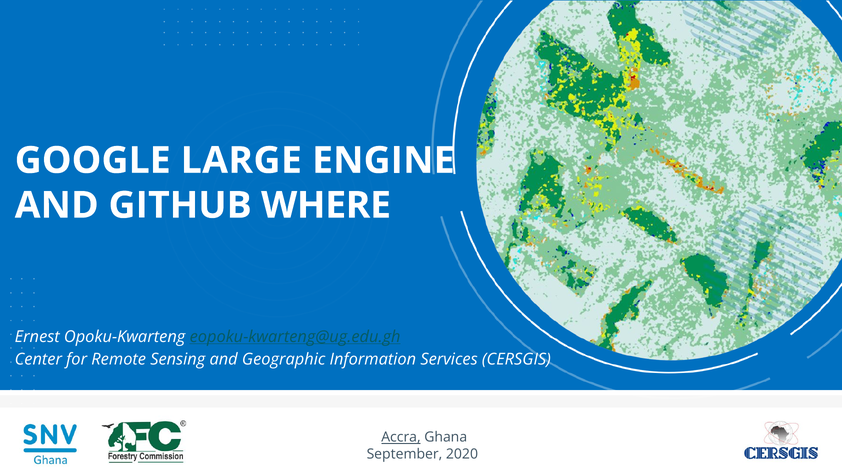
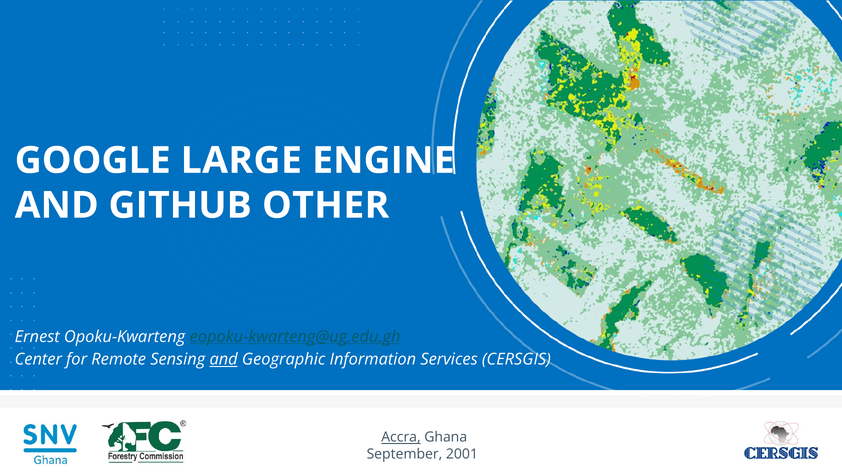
WHERE: WHERE -> OTHER
and at (224, 360) underline: none -> present
2020: 2020 -> 2001
